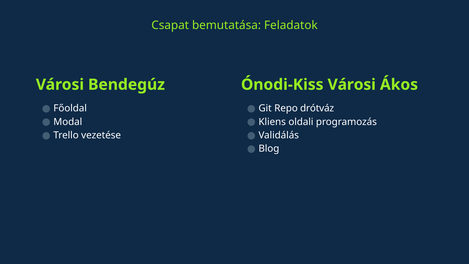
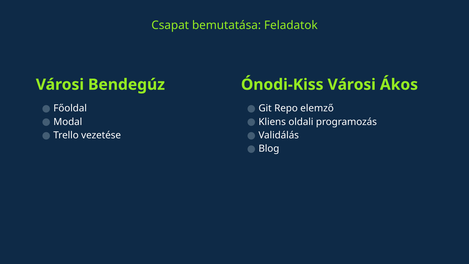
drótváz: drótváz -> elemző
